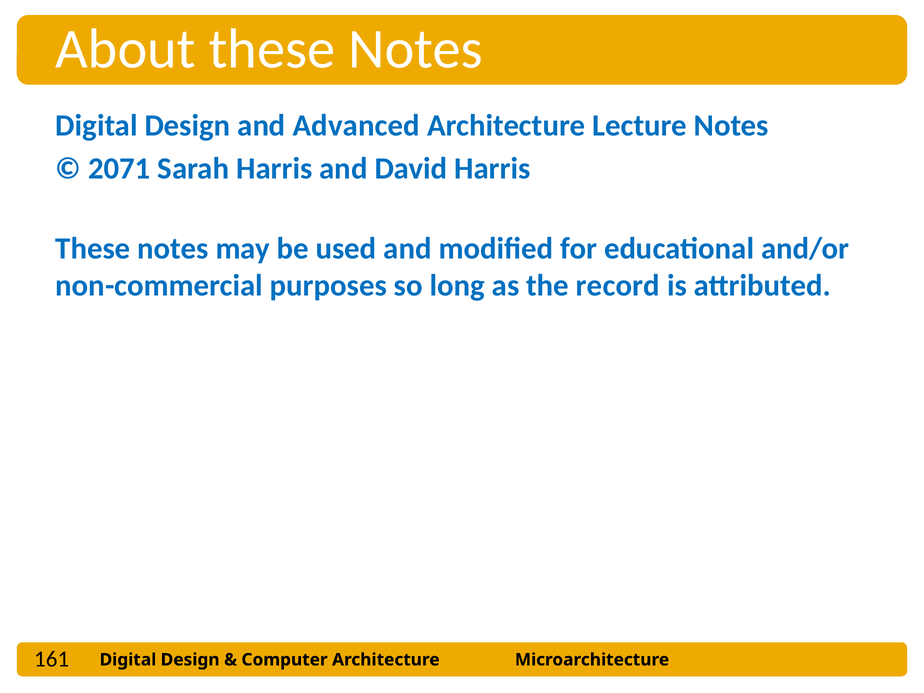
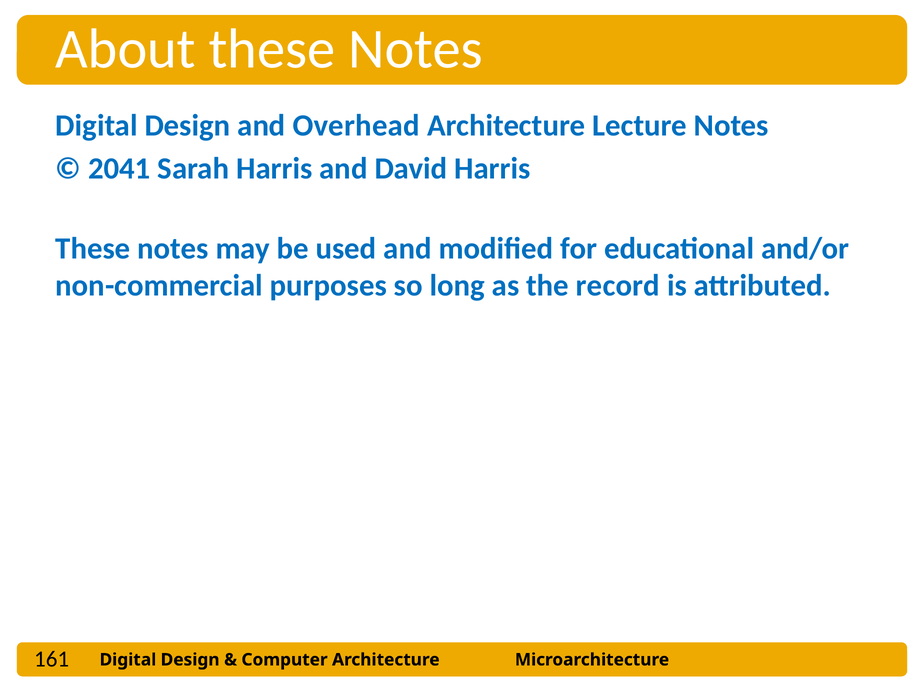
Advanced: Advanced -> Overhead
2071: 2071 -> 2041
